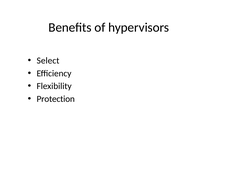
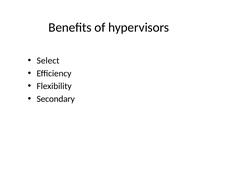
Protection: Protection -> Secondary
